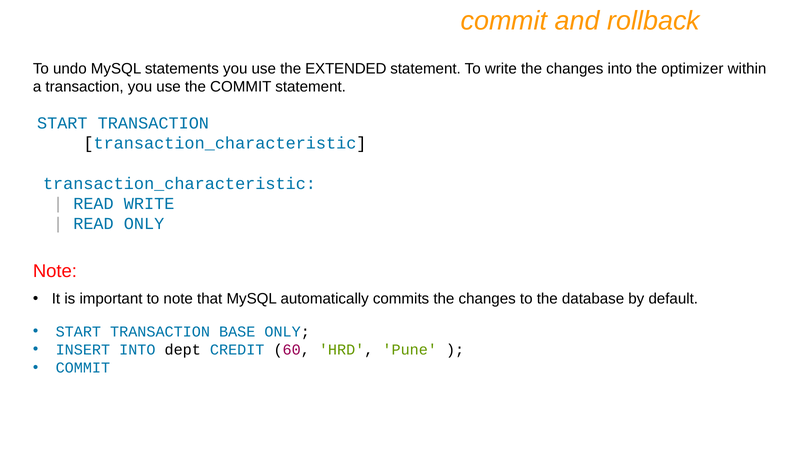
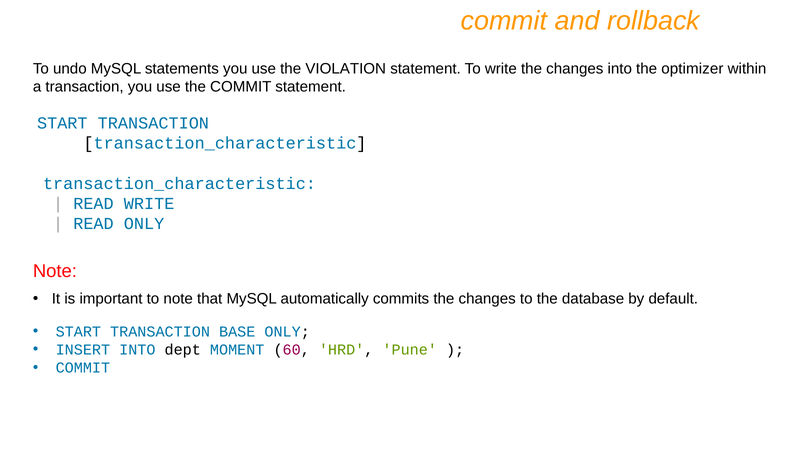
EXTENDED: EXTENDED -> VIOLATION
CREDIT: CREDIT -> MOMENT
